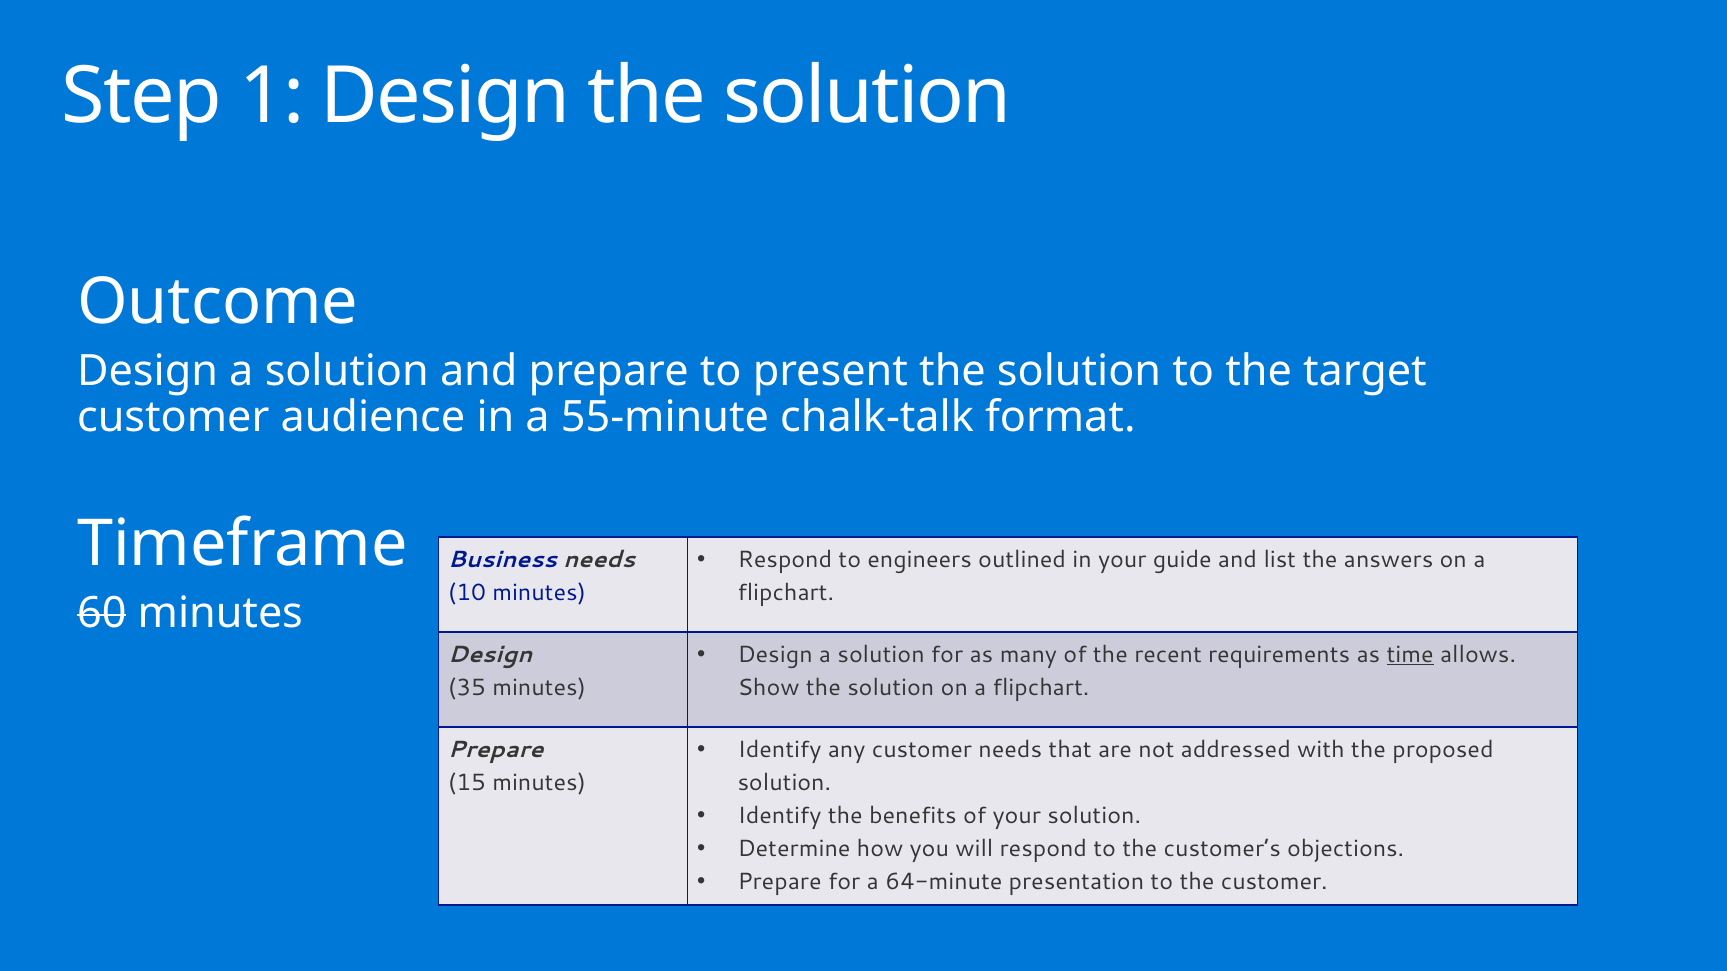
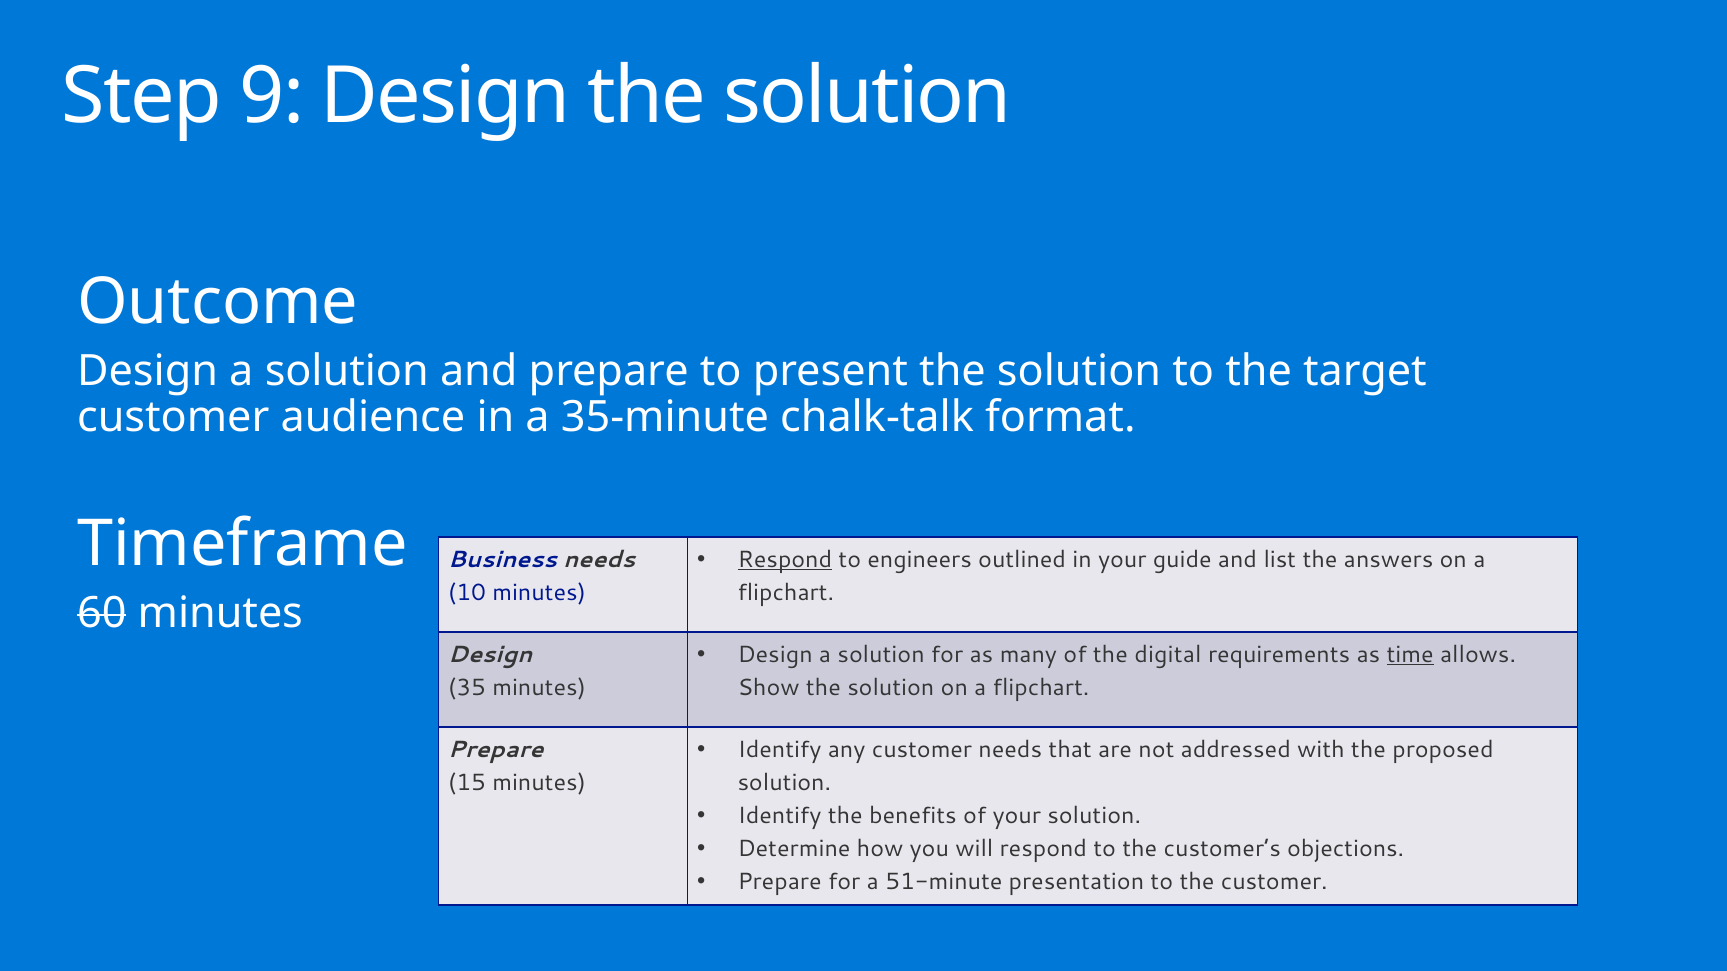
1: 1 -> 9
55-minute: 55-minute -> 35-minute
Respond at (785, 560) underline: none -> present
recent: recent -> digital
64-minute: 64-minute -> 51-minute
